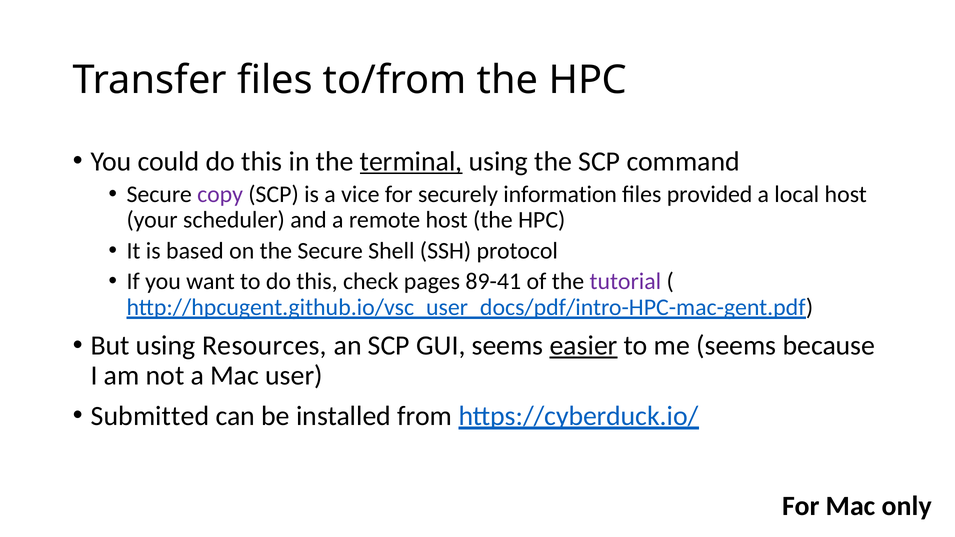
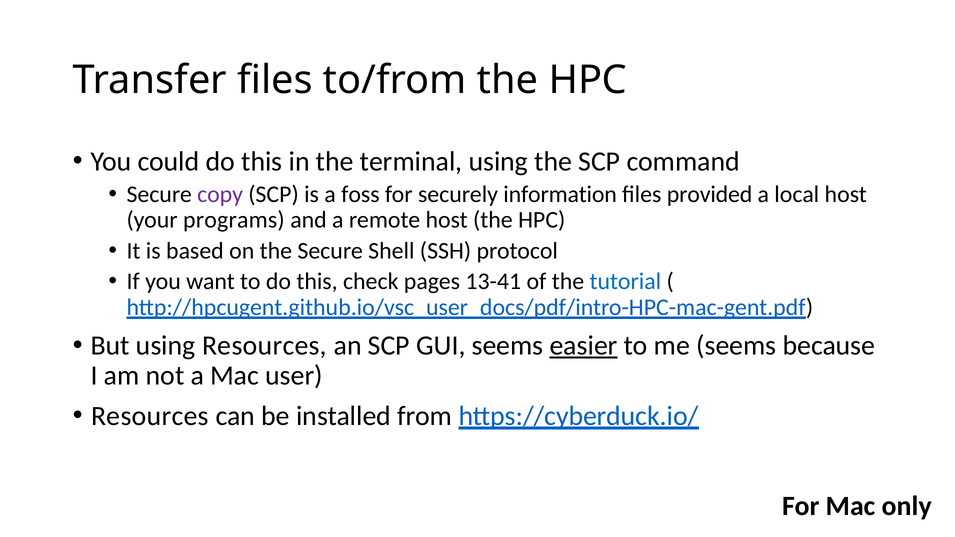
terminal underline: present -> none
vice: vice -> foss
scheduler: scheduler -> programs
89-41: 89-41 -> 13-41
tutorial colour: purple -> blue
Submitted at (150, 416): Submitted -> Resources
